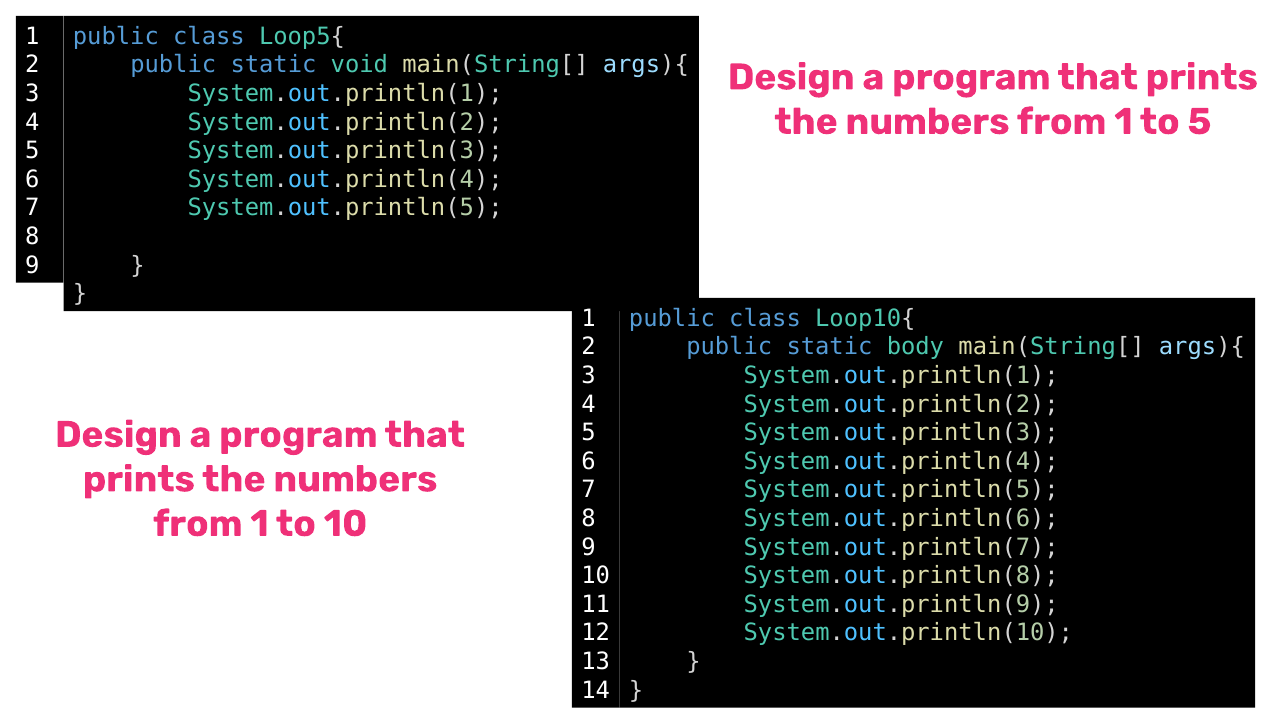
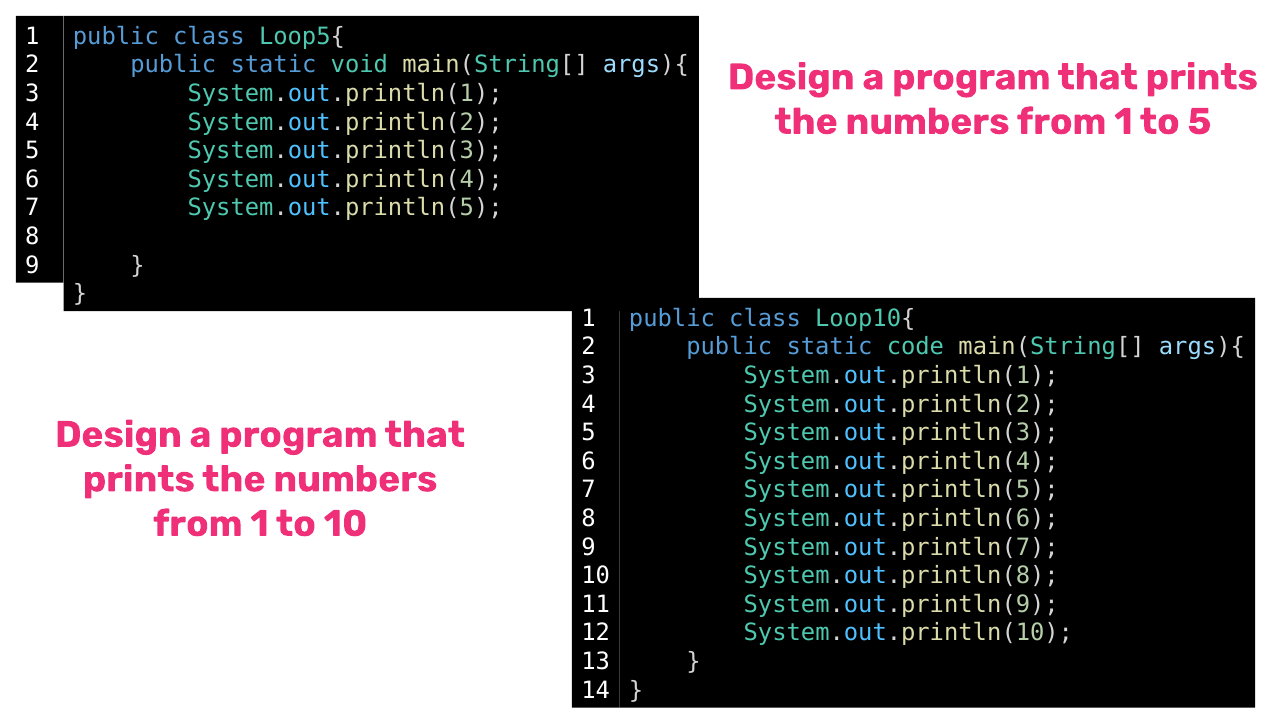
body: body -> code
